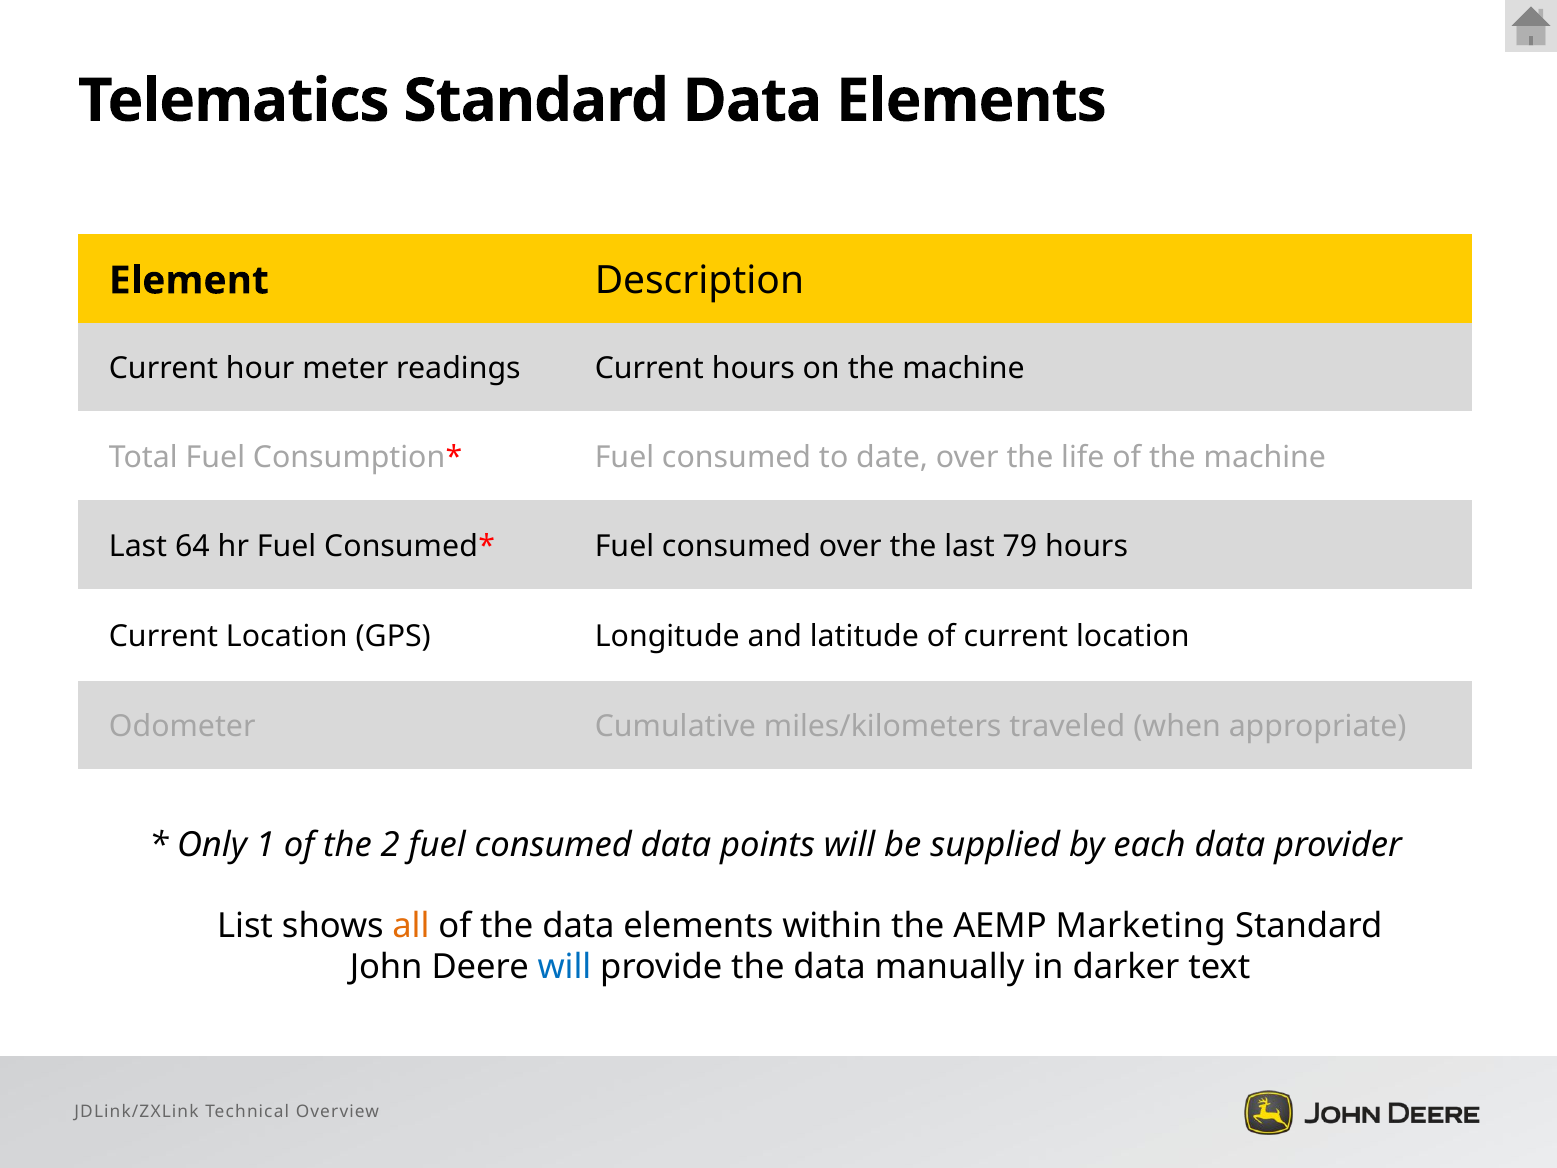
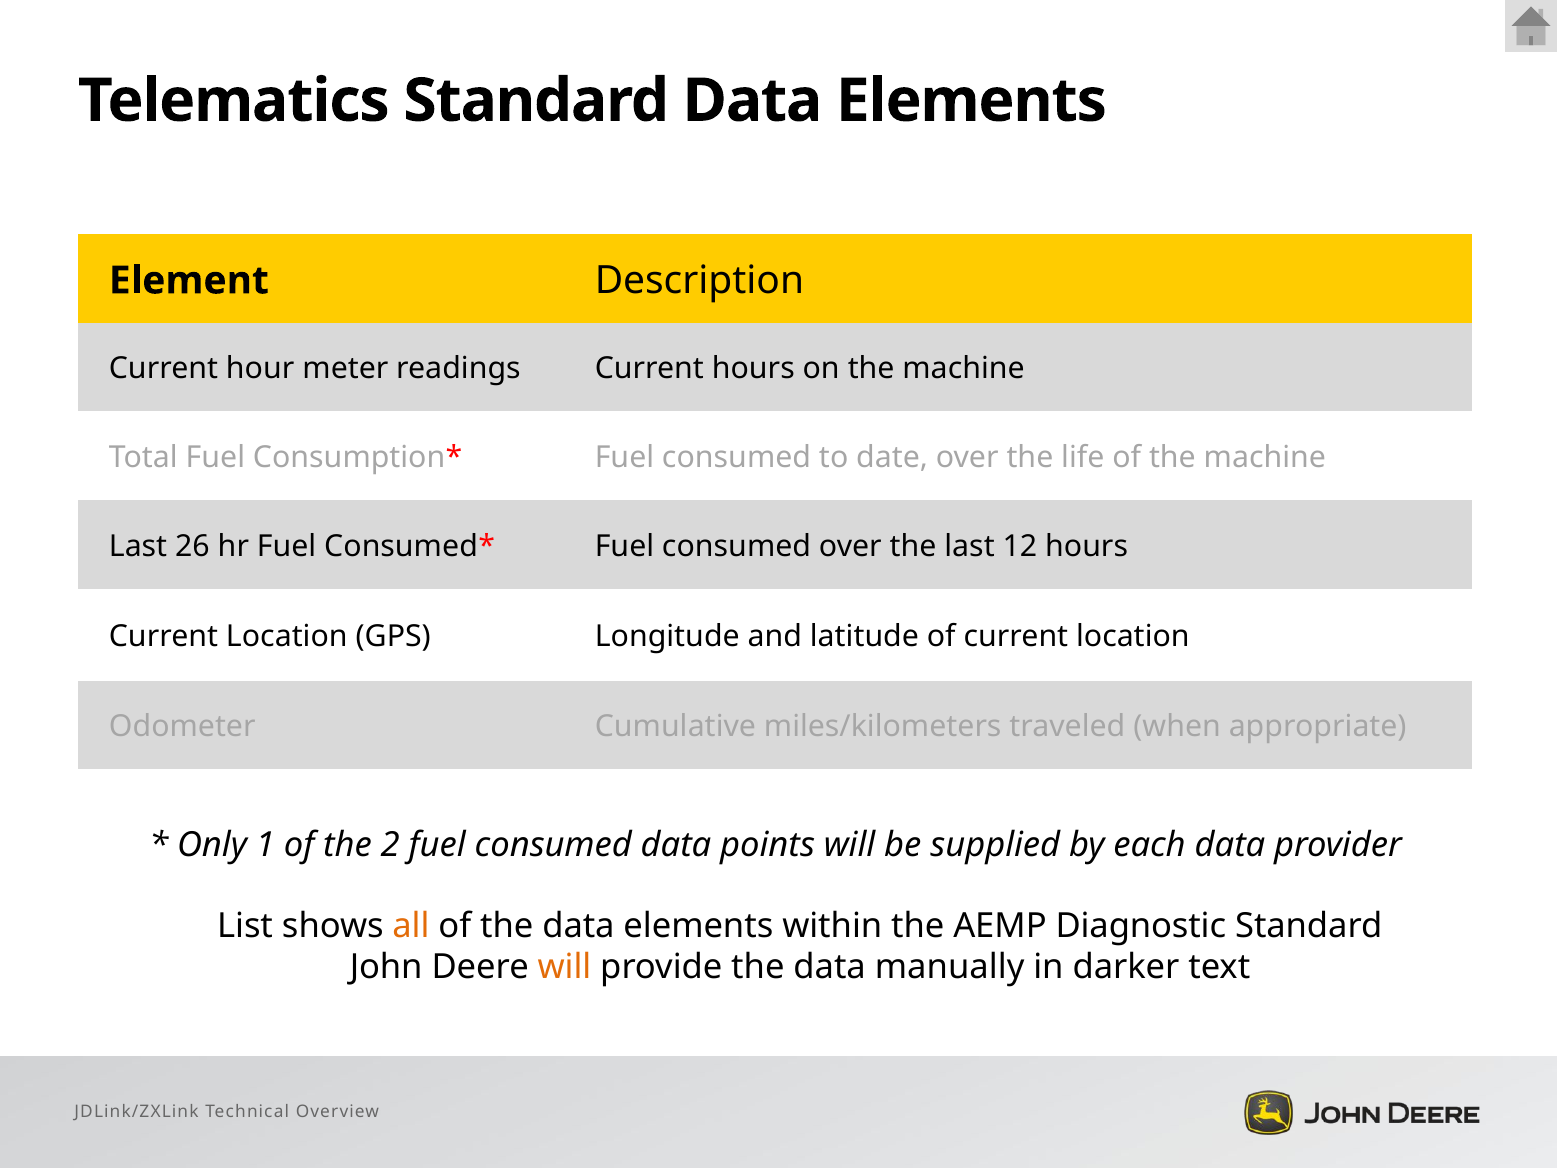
64: 64 -> 26
79: 79 -> 12
Marketing: Marketing -> Diagnostic
will at (564, 967) colour: blue -> orange
